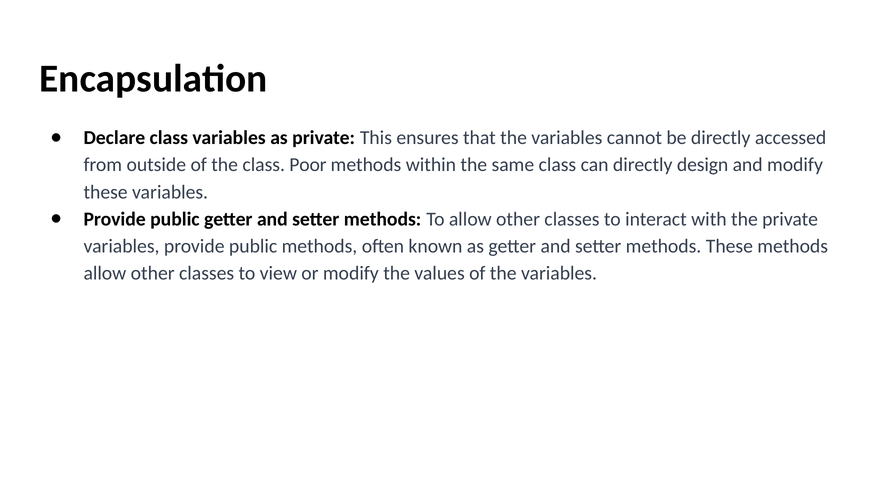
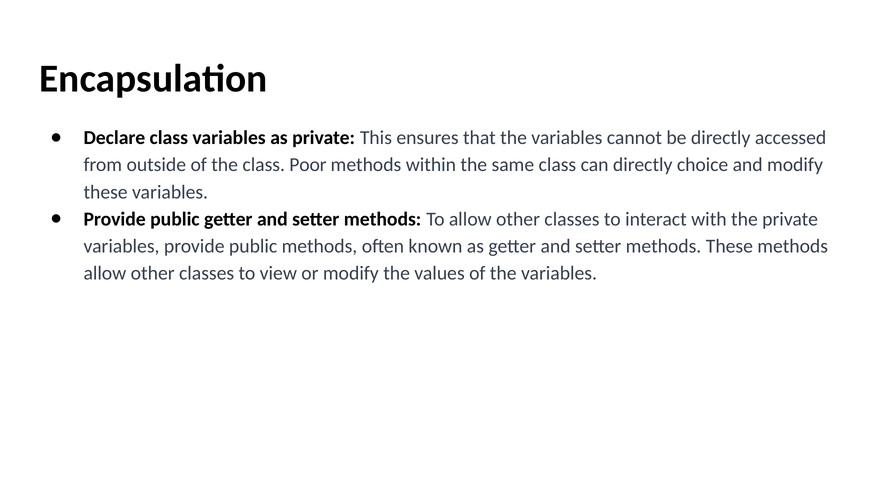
design: design -> choice
